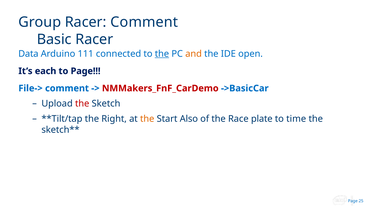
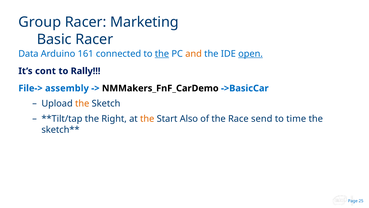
Racer Comment: Comment -> Marketing
111: 111 -> 161
open underline: none -> present
each: each -> cont
to Page: Page -> Rally
File-> comment: comment -> assembly
NMMakers_FnF_CarDemo colour: red -> black
the at (82, 103) colour: red -> orange
plate: plate -> send
